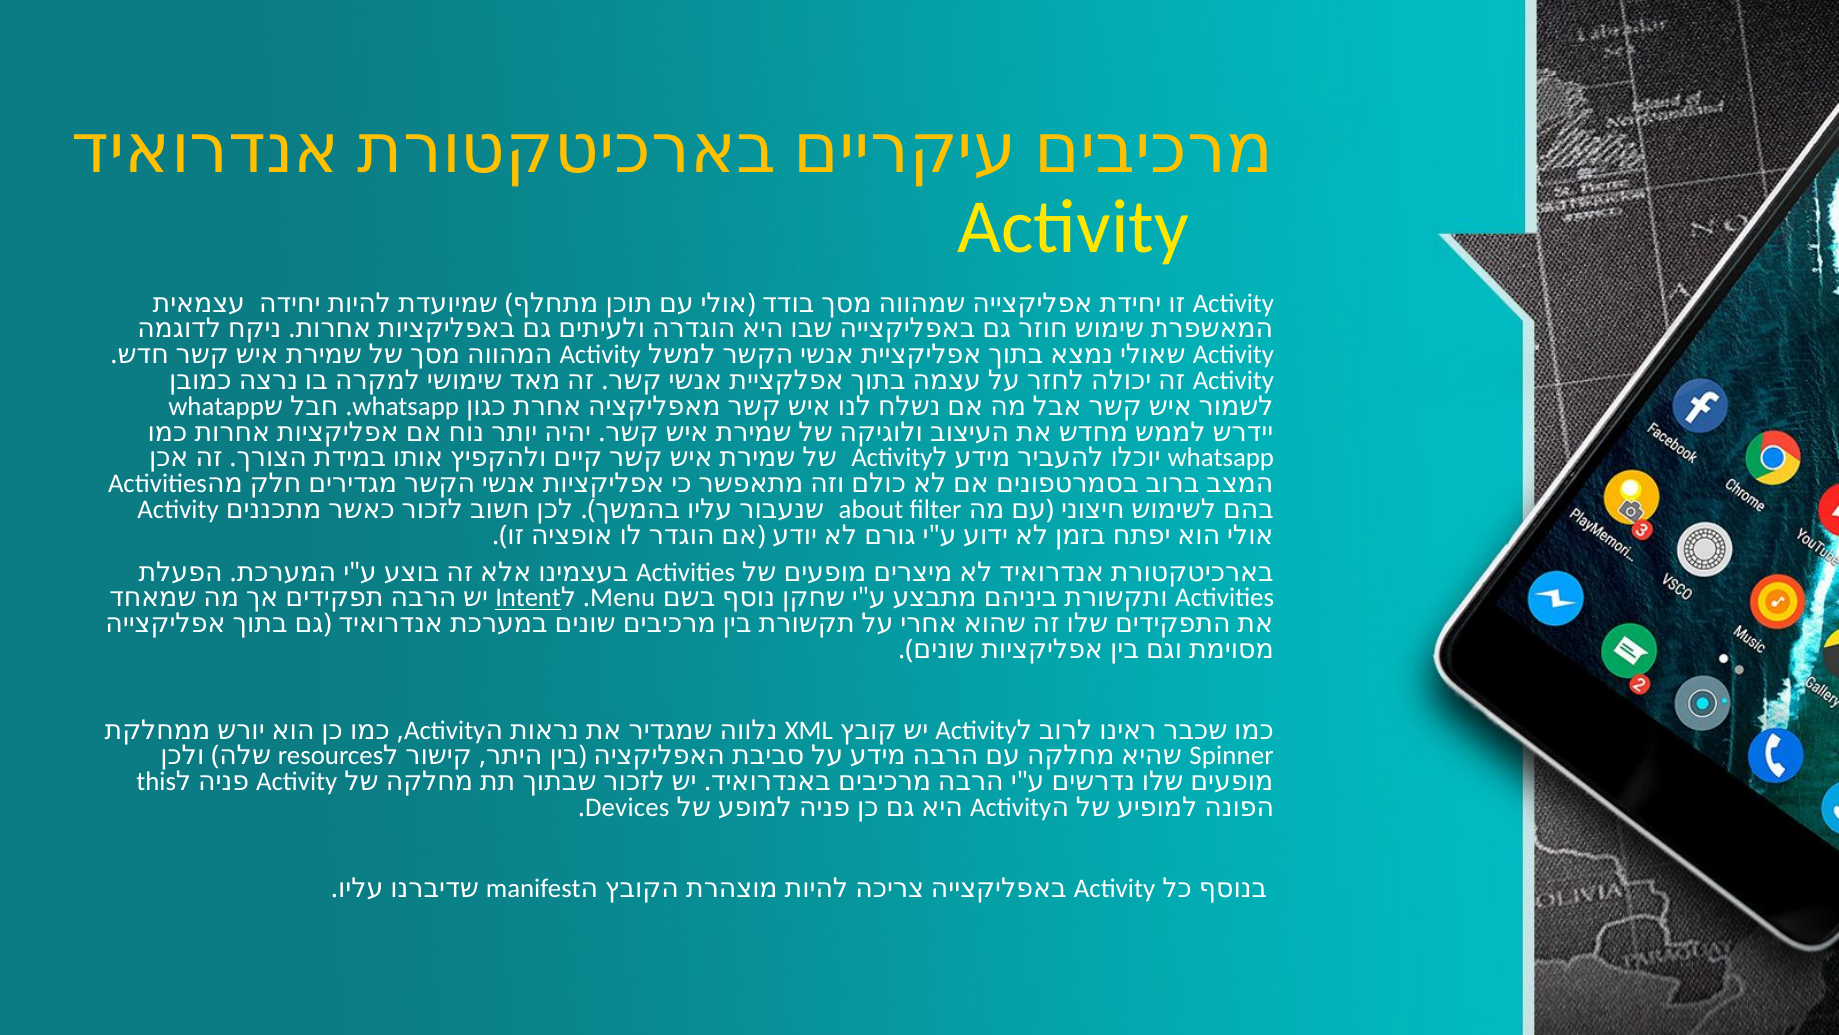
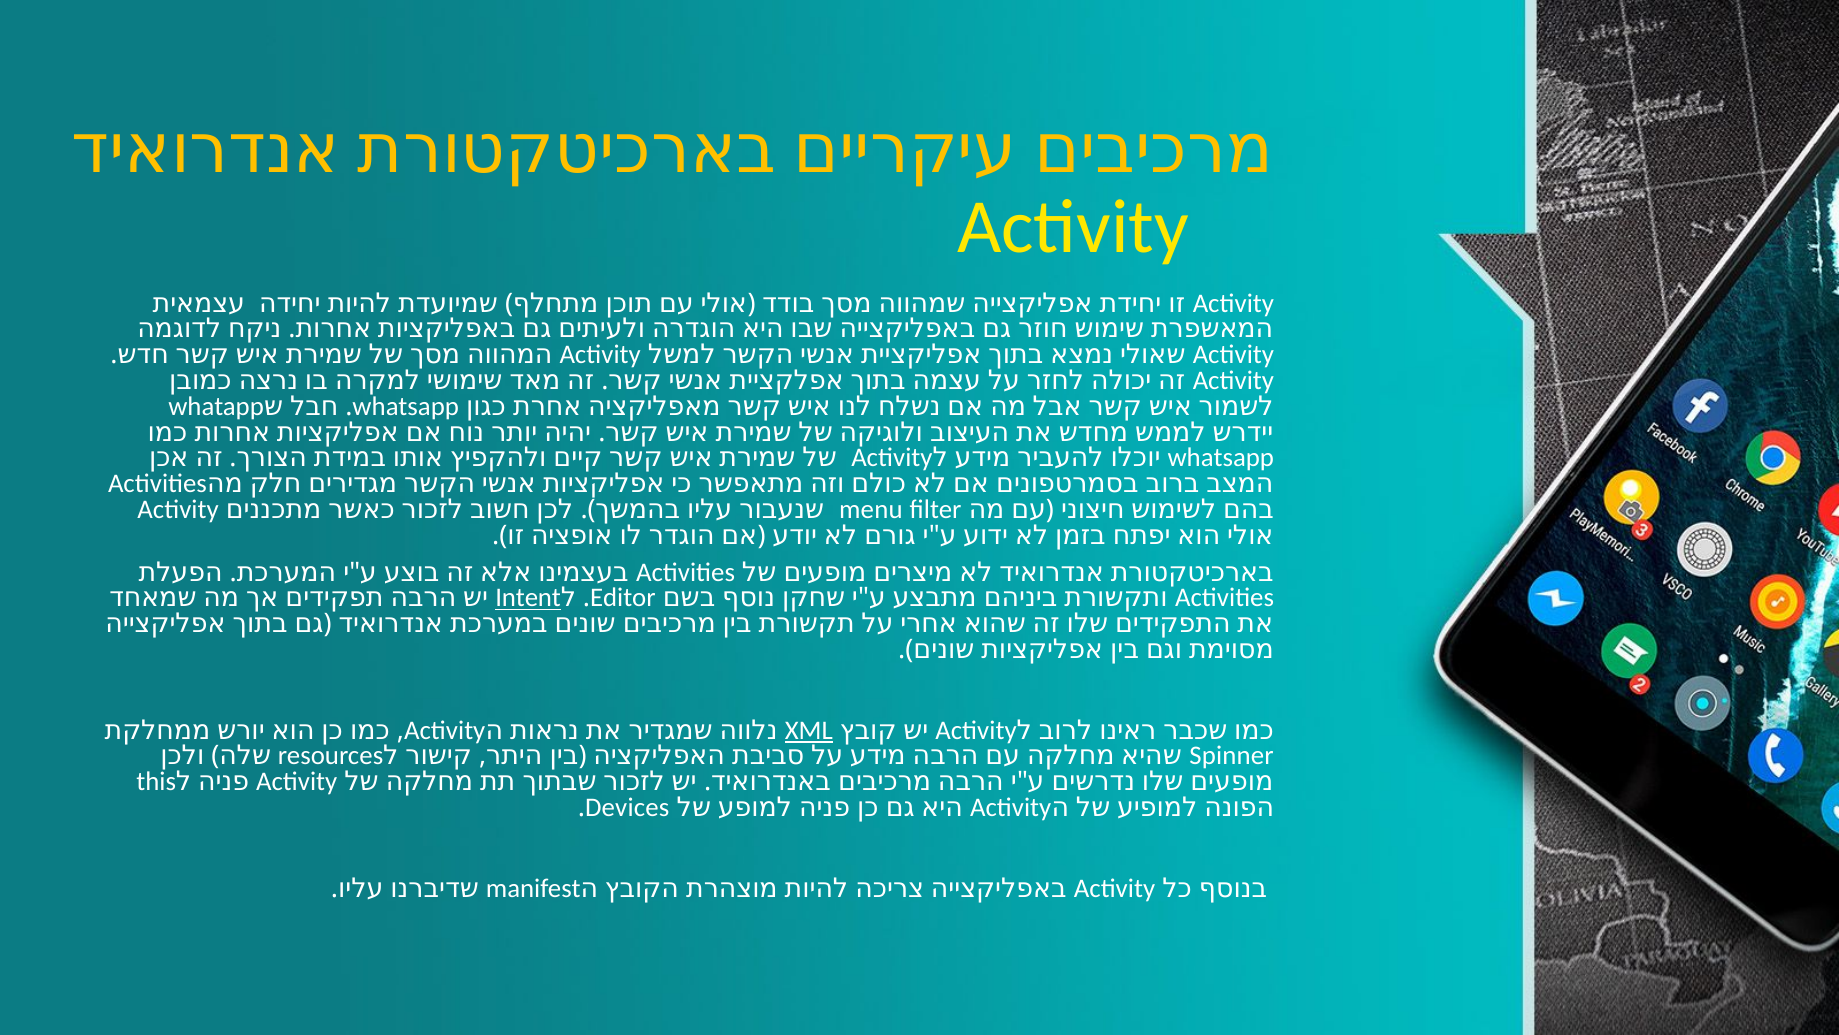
about: about -> menu
Menu: Menu -> Editor
XML underline: none -> present
